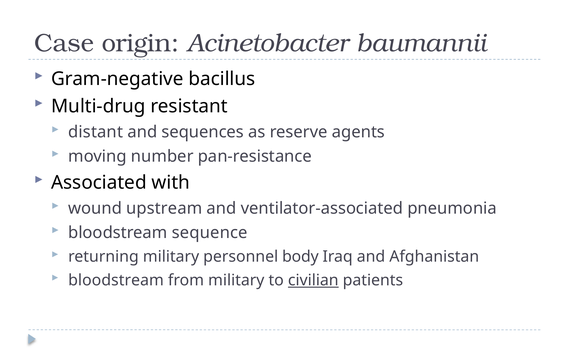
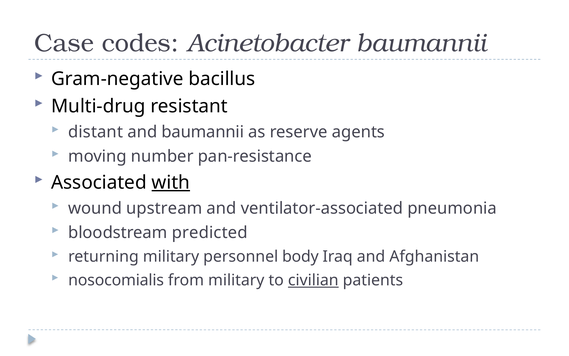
origin: origin -> codes
and sequences: sequences -> baumannii
with underline: none -> present
sequence: sequence -> predicted
bloodstream at (116, 280): bloodstream -> nosocomialis
